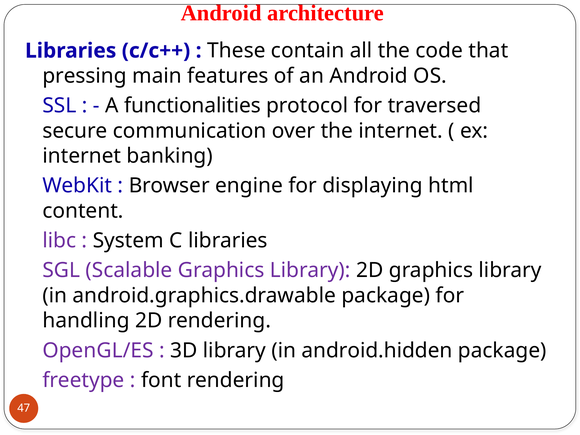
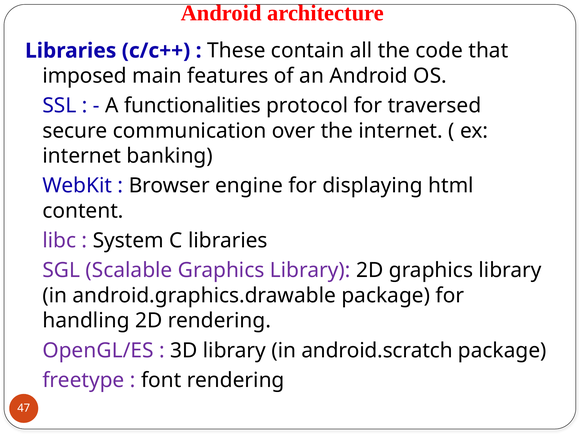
pressing: pressing -> imposed
android.hidden: android.hidden -> android.scratch
